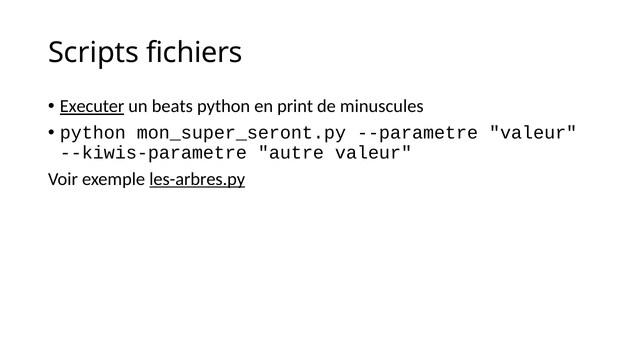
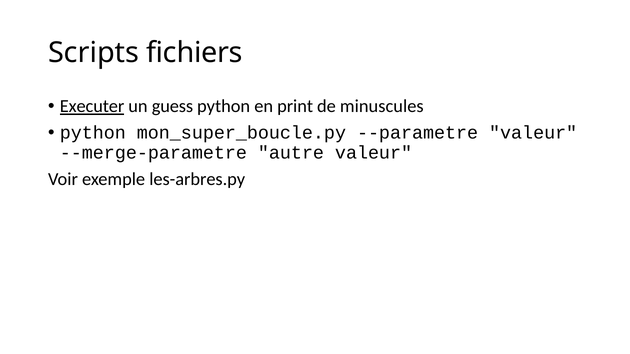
beats: beats -> guess
mon_super_seront.py: mon_super_seront.py -> mon_super_boucle.py
--kiwis-parametre: --kiwis-parametre -> --merge-parametre
les-arbres.py underline: present -> none
